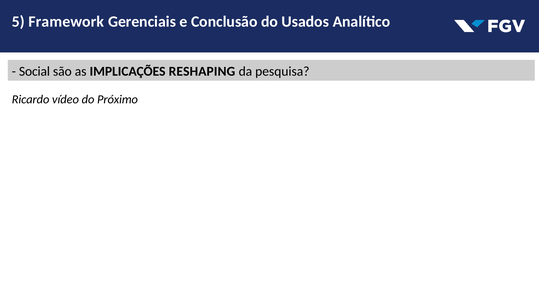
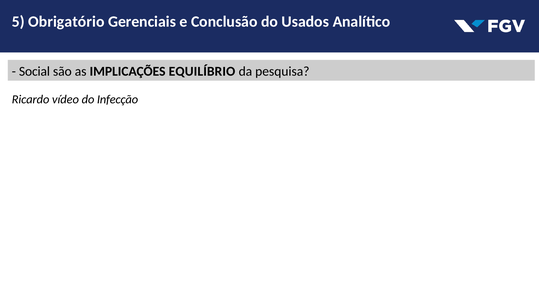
Framework: Framework -> Obrigatório
RESHAPING: RESHAPING -> EQUILÍBRIO
Próximo: Próximo -> Infecção
